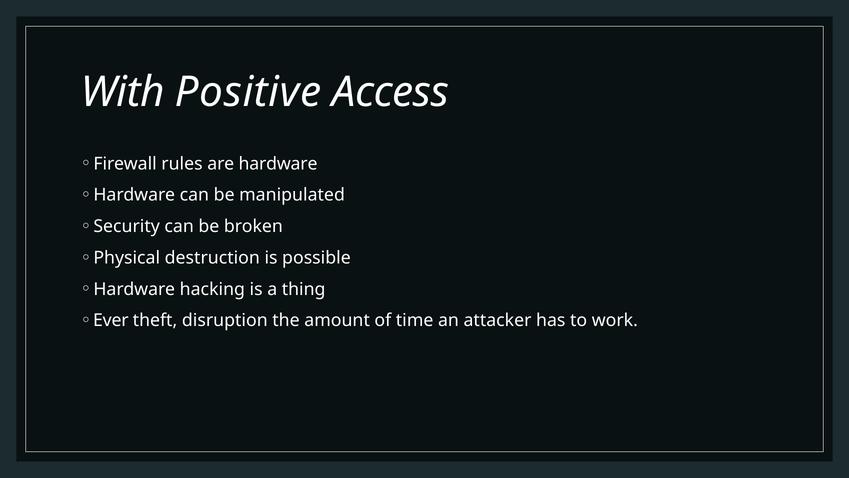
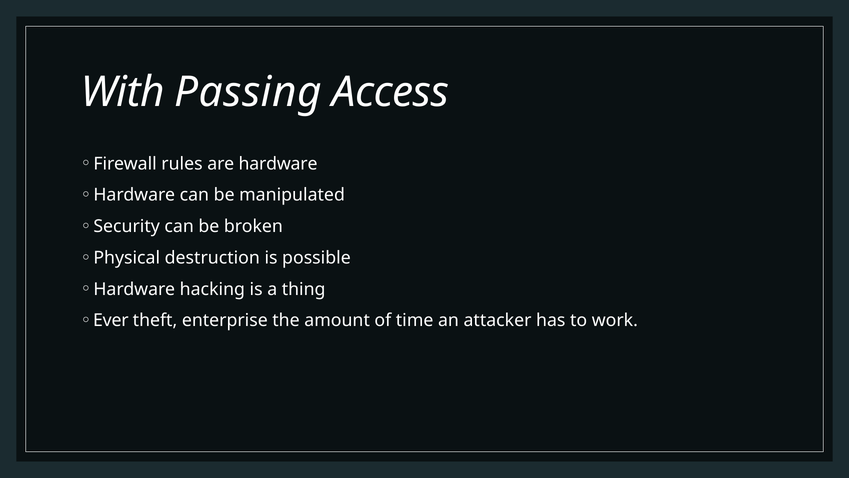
Positive: Positive -> Passing
disruption: disruption -> enterprise
